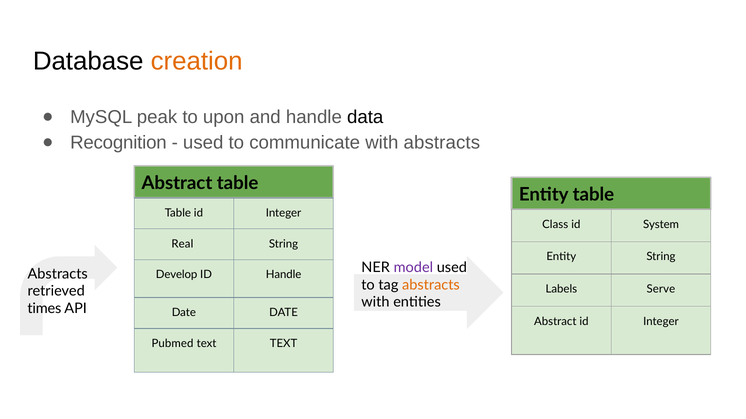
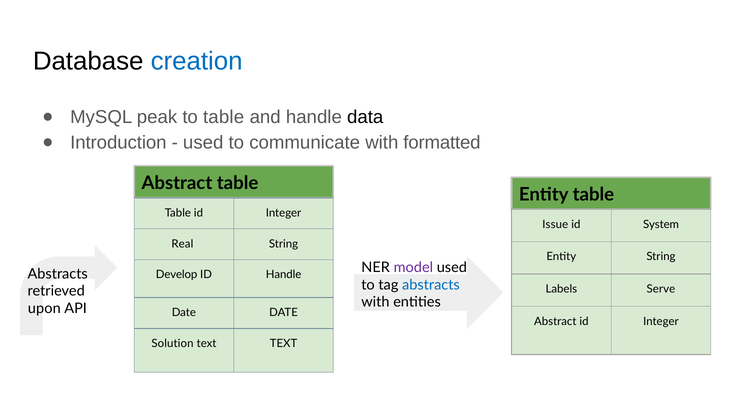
creation colour: orange -> blue
to upon: upon -> table
Recognition: Recognition -> Introduction
with abstracts: abstracts -> formatted
Class: Class -> Issue
abstracts at (431, 285) colour: orange -> blue
times: times -> upon
Pubmed: Pubmed -> Solution
